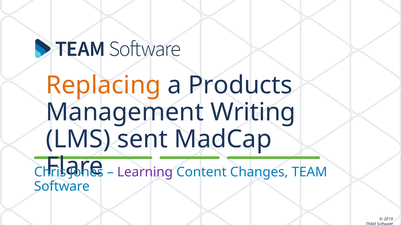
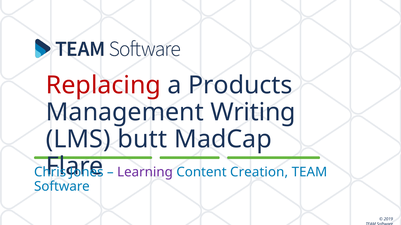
Replacing colour: orange -> red
sent: sent -> butt
Changes: Changes -> Creation
